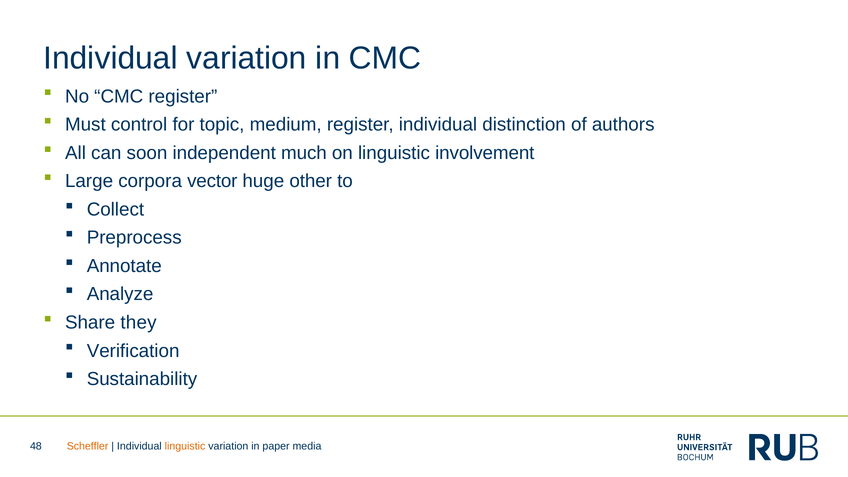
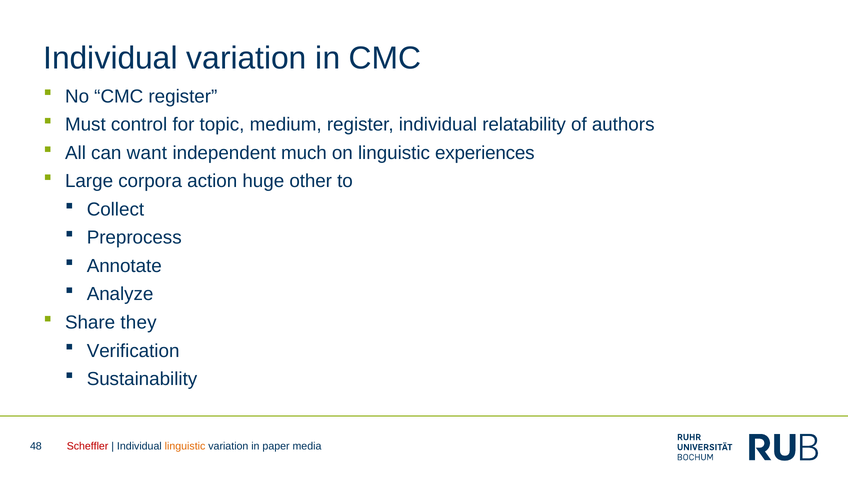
distinction: distinction -> relatability
soon: soon -> want
involvement: involvement -> experiences
vector: vector -> action
Scheffler colour: orange -> red
